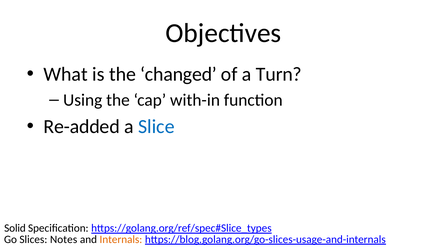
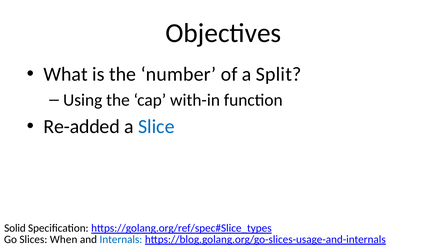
changed: changed -> number
Turn: Turn -> Split
Notes: Notes -> When
Internals colour: orange -> blue
